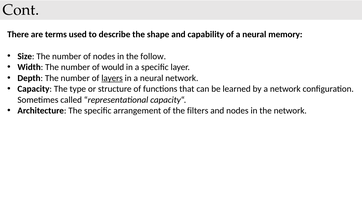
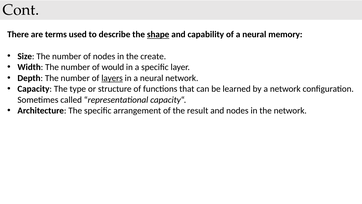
shape underline: none -> present
follow: follow -> create
filters: filters -> result
